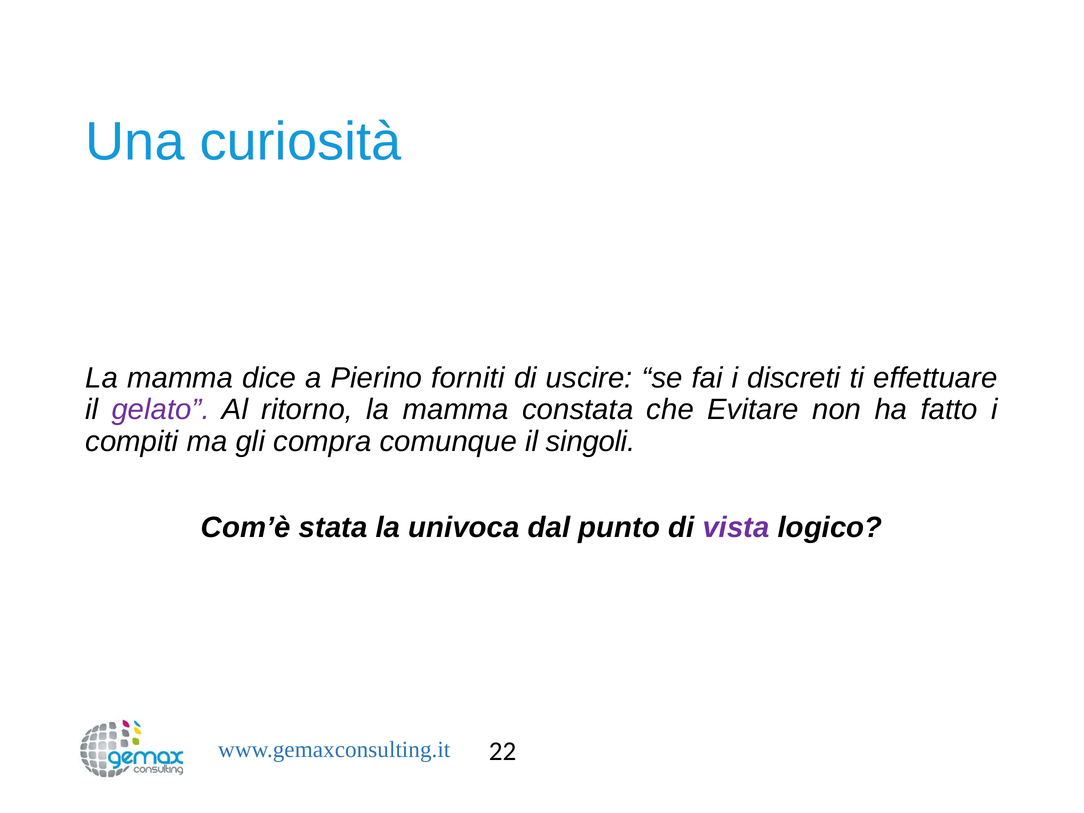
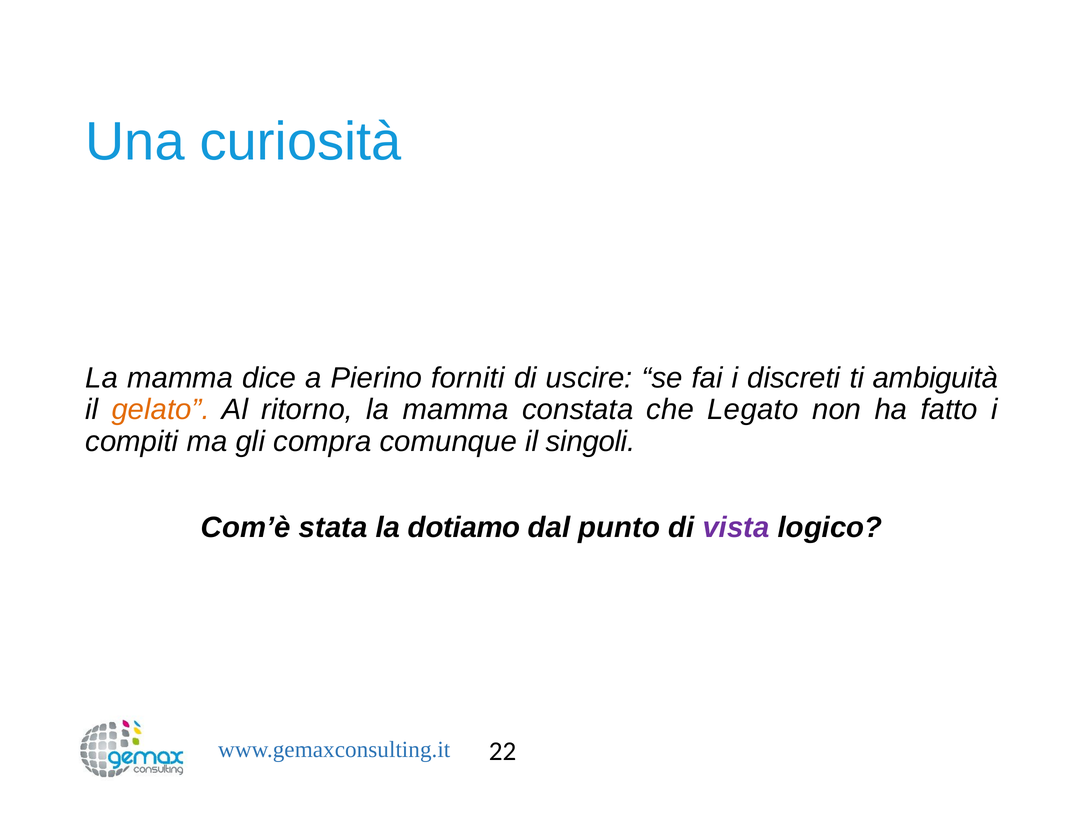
effettuare: effettuare -> ambiguità
gelato colour: purple -> orange
Evitare: Evitare -> Legato
univoca: univoca -> dotiamo
